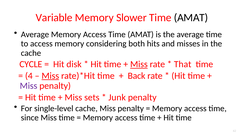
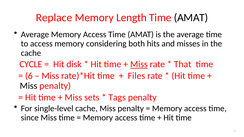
Variable: Variable -> Replace
Slower: Slower -> Length
4: 4 -> 6
Miss at (50, 76) underline: present -> none
Back: Back -> Files
Miss at (29, 86) colour: purple -> black
Junk: Junk -> Tags
